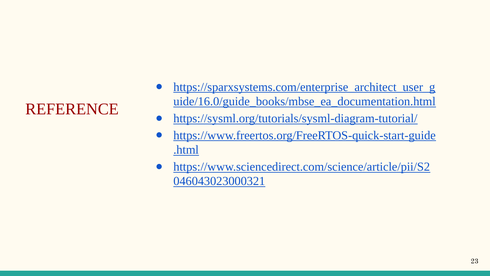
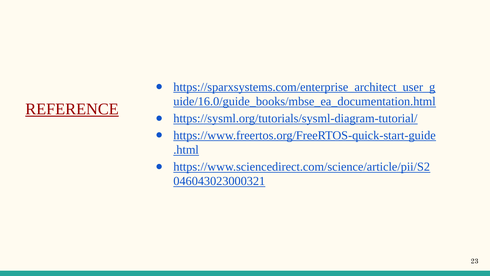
REFERENCE underline: none -> present
